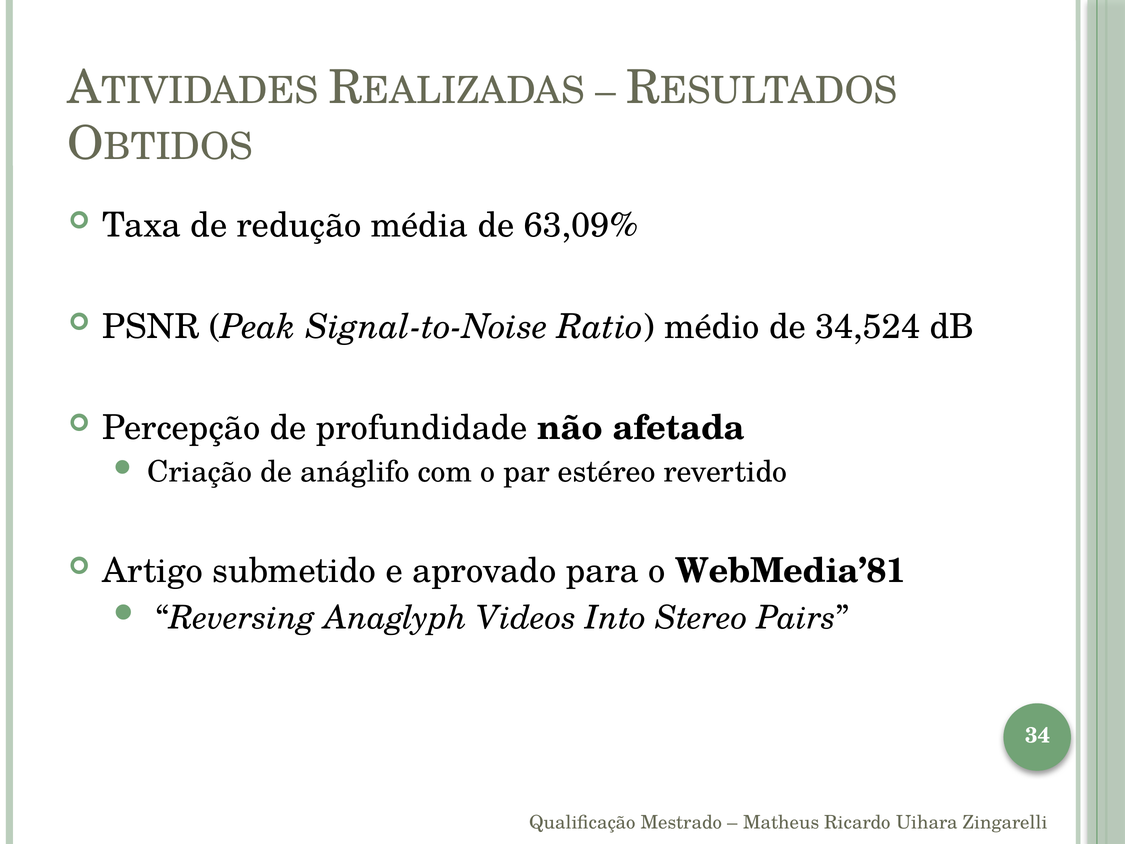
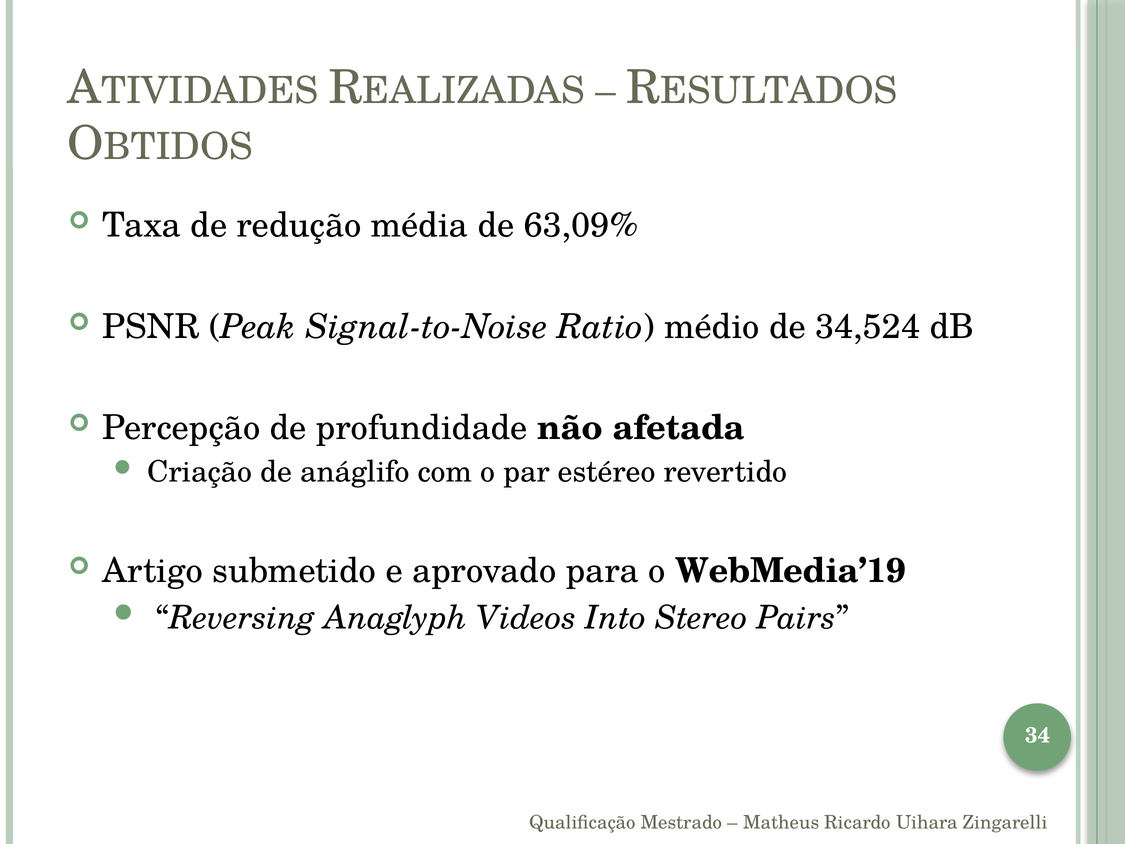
WebMedia’81: WebMedia’81 -> WebMedia’19
